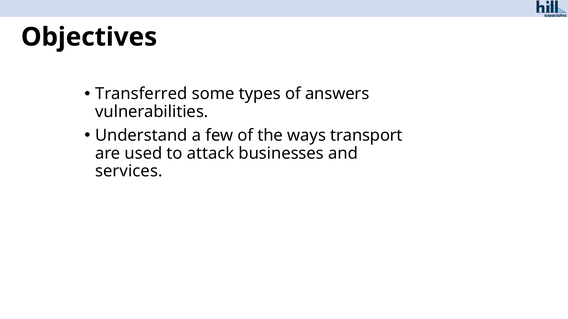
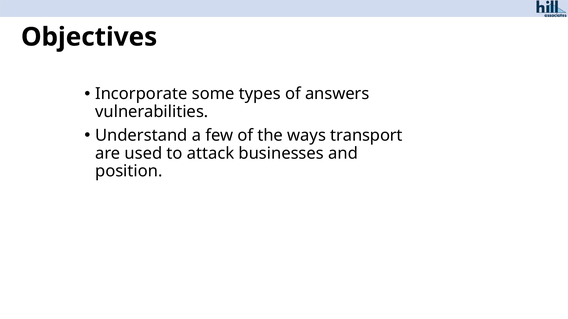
Transferred: Transferred -> Incorporate
services: services -> position
